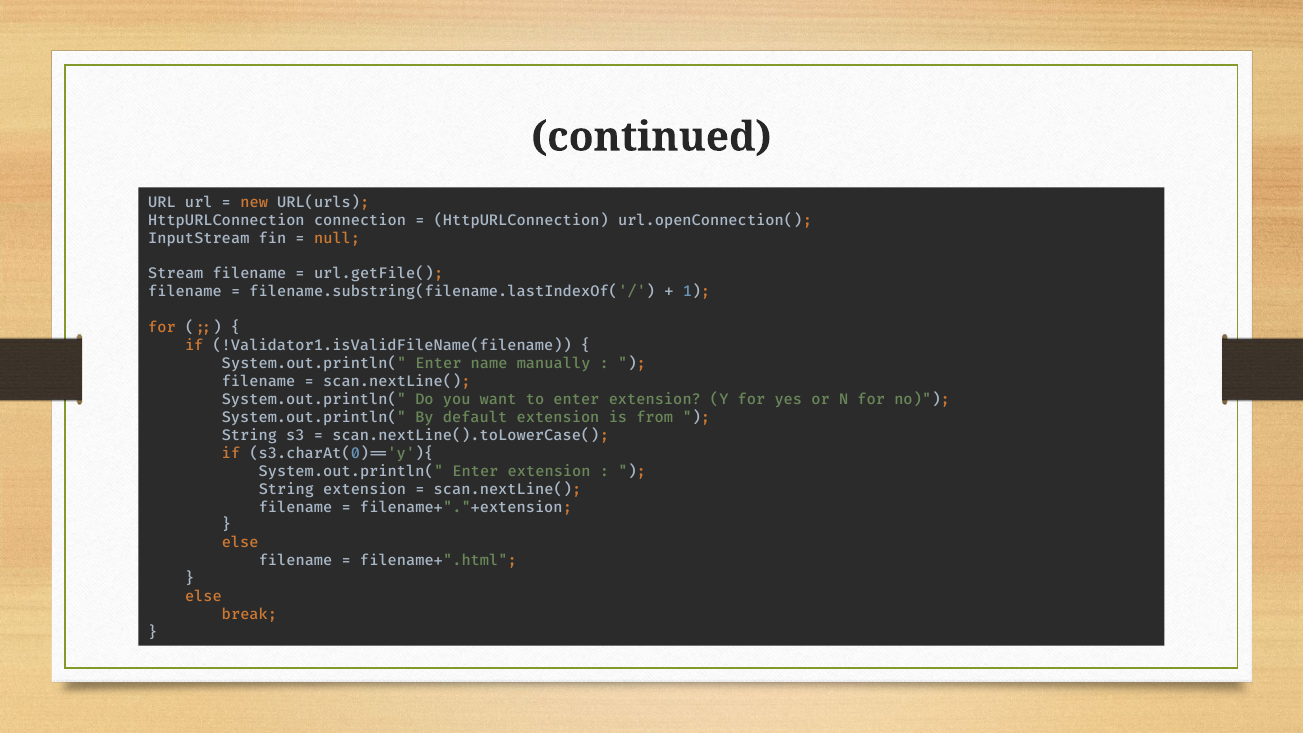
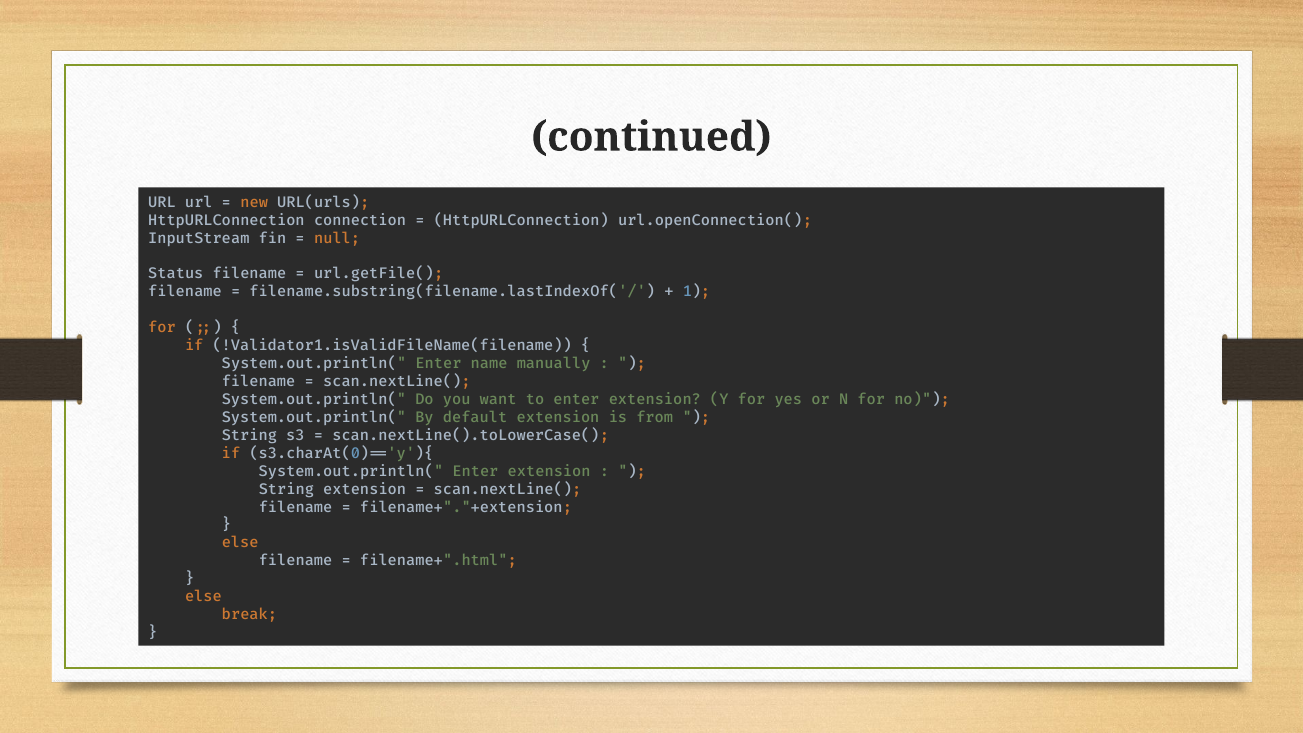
Stream: Stream -> Status
